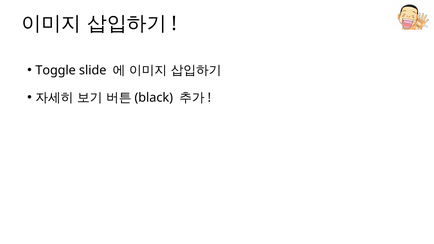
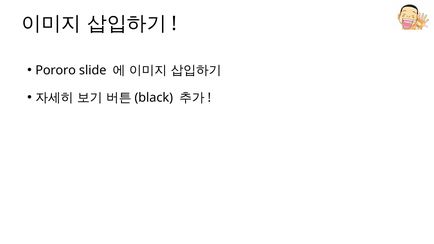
Toggle: Toggle -> Pororo
